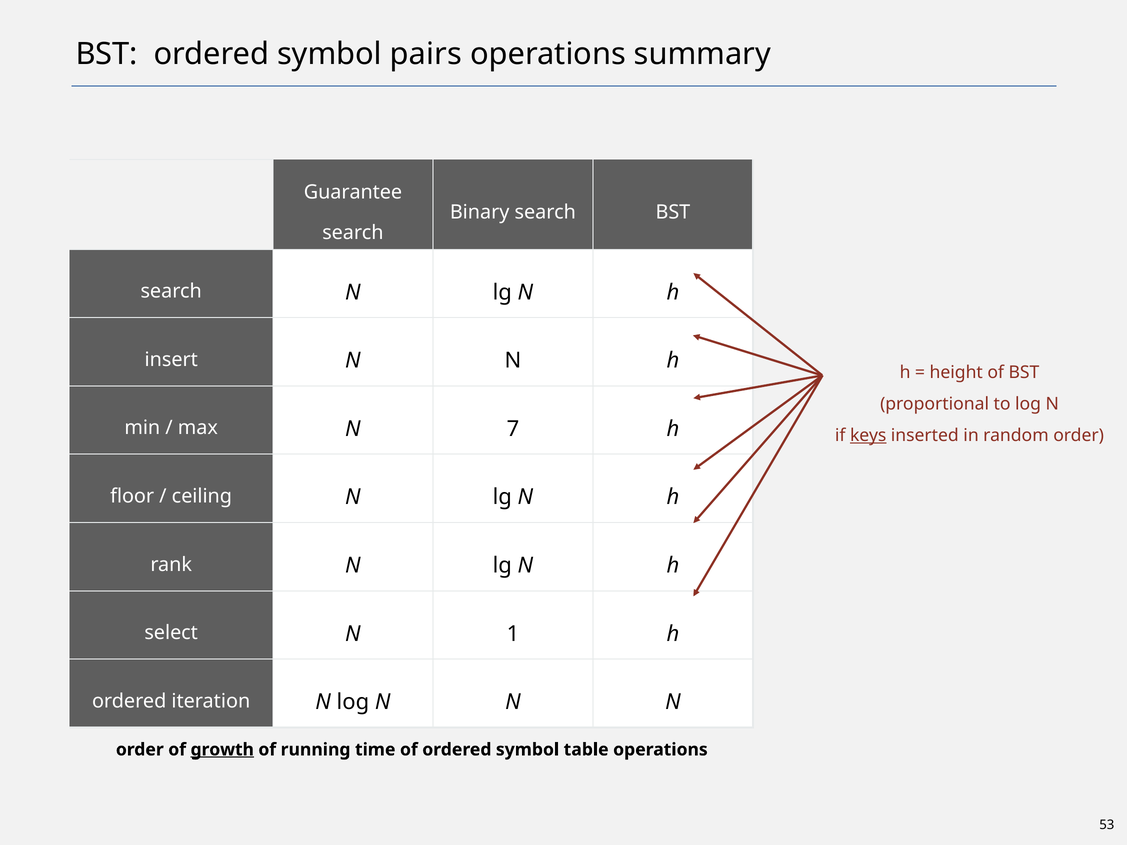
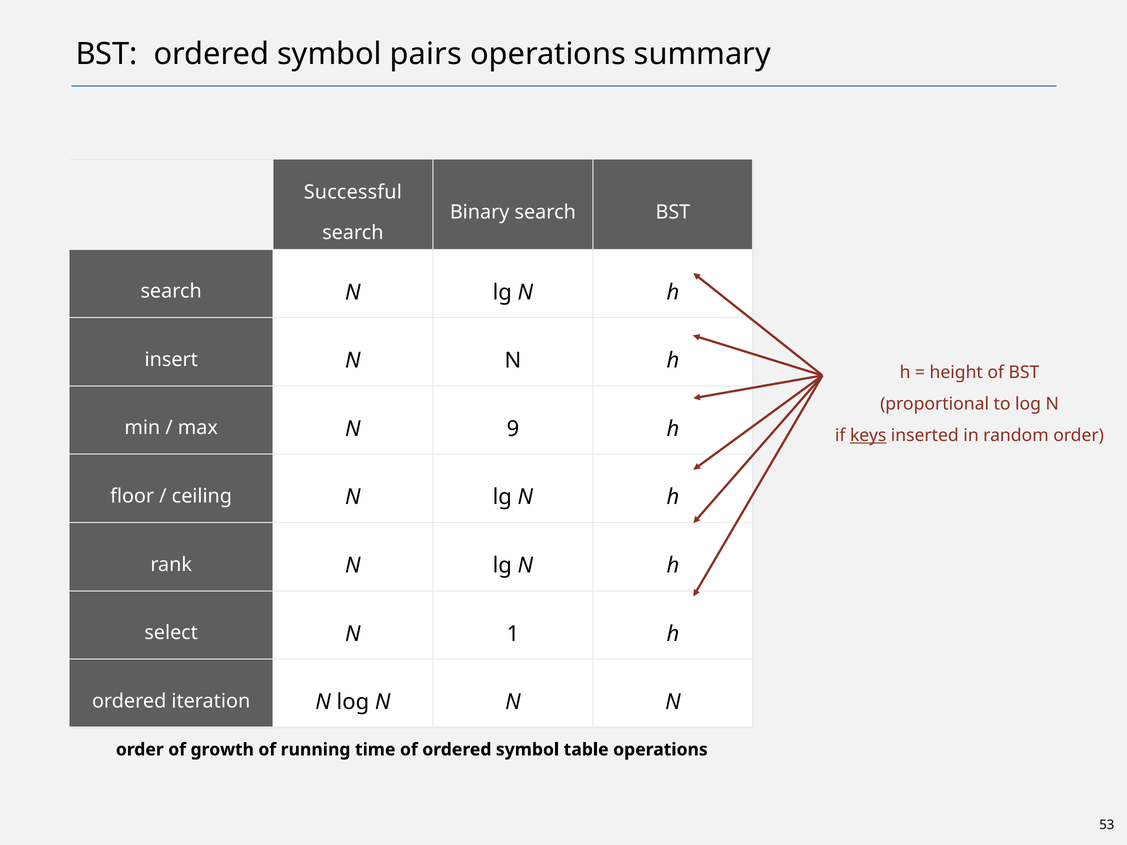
Guarantee: Guarantee -> Successful
7: 7 -> 9
growth underline: present -> none
